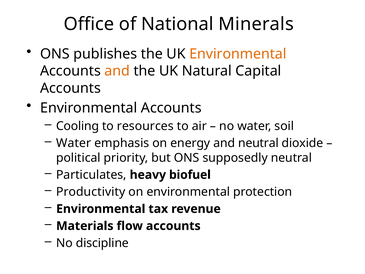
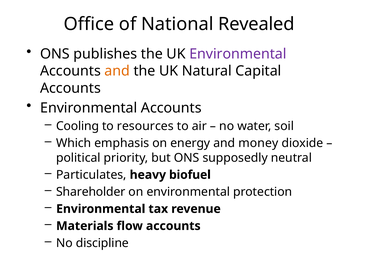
Minerals: Minerals -> Revealed
Environmental at (238, 54) colour: orange -> purple
Water at (74, 143): Water -> Which
and neutral: neutral -> money
Productivity: Productivity -> Shareholder
